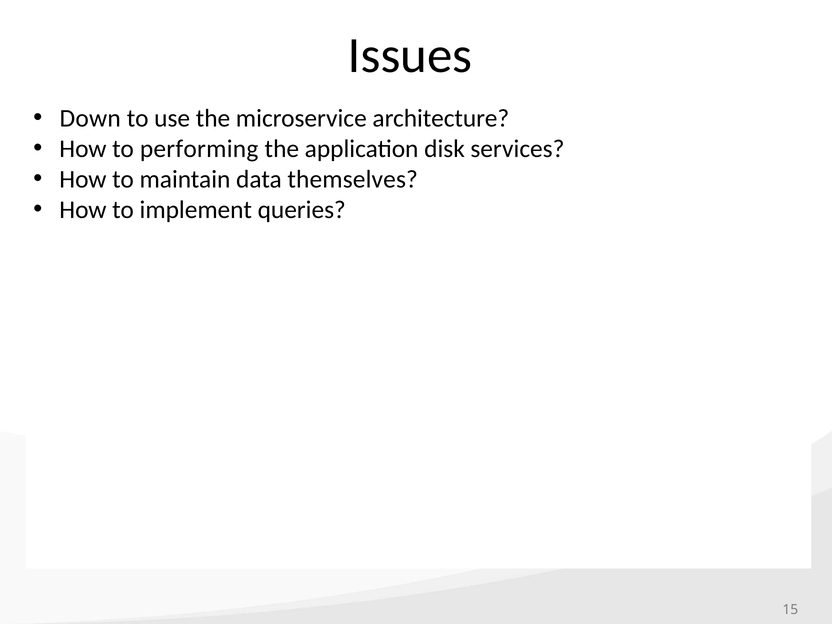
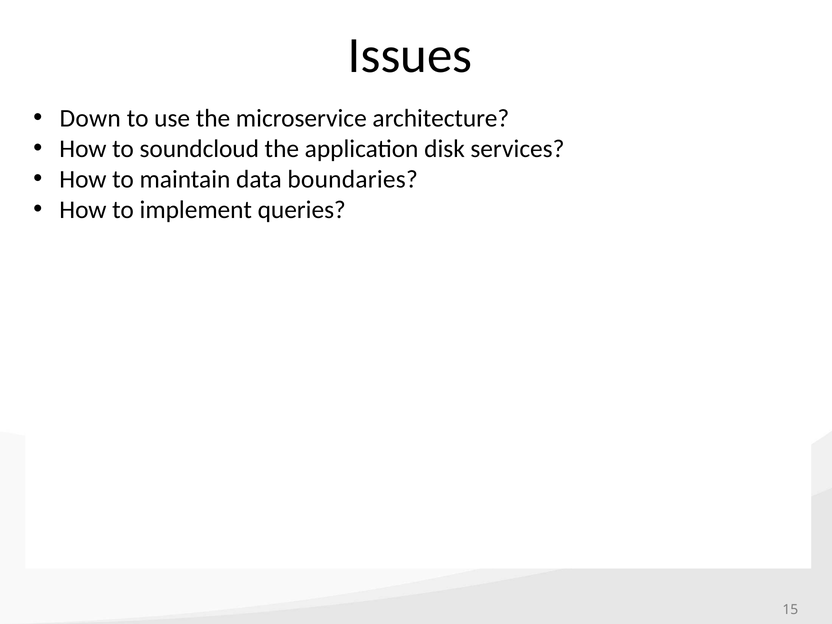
performing: performing -> soundcloud
themselves: themselves -> boundaries
